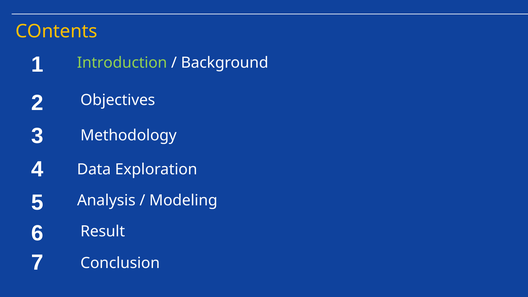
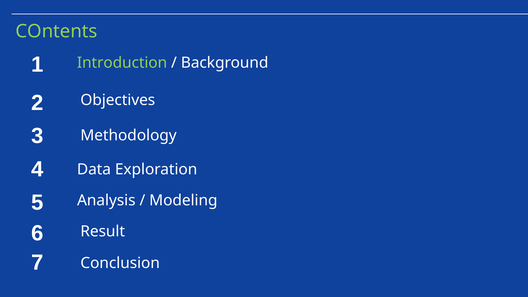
COntents colour: yellow -> light green
